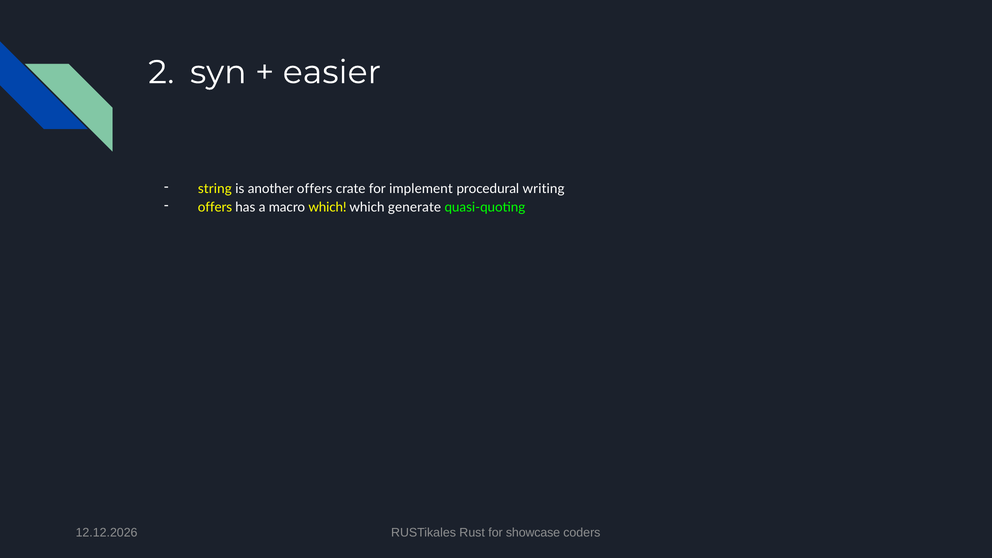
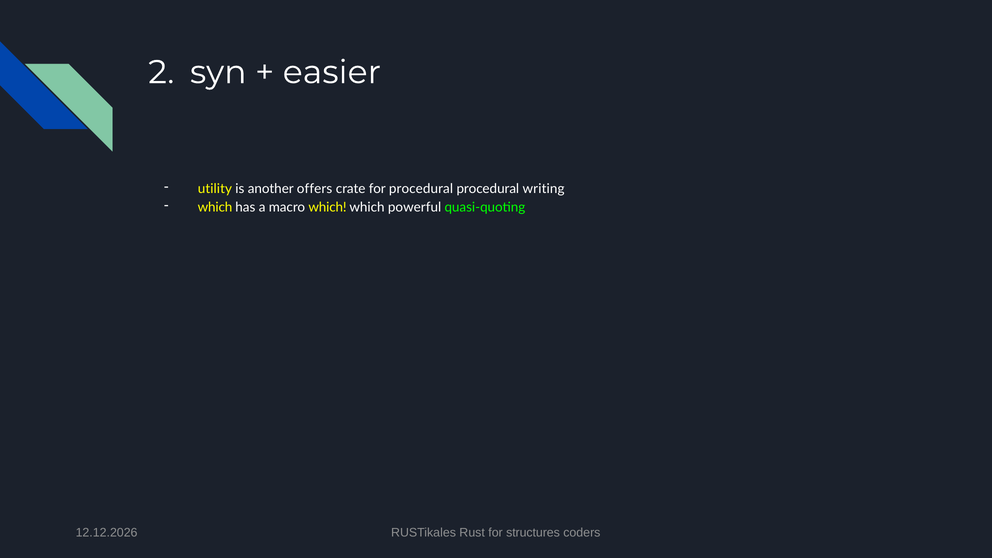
string: string -> utility
for implement: implement -> procedural
offers at (215, 207): offers -> which
generate: generate -> powerful
showcase: showcase -> structures
